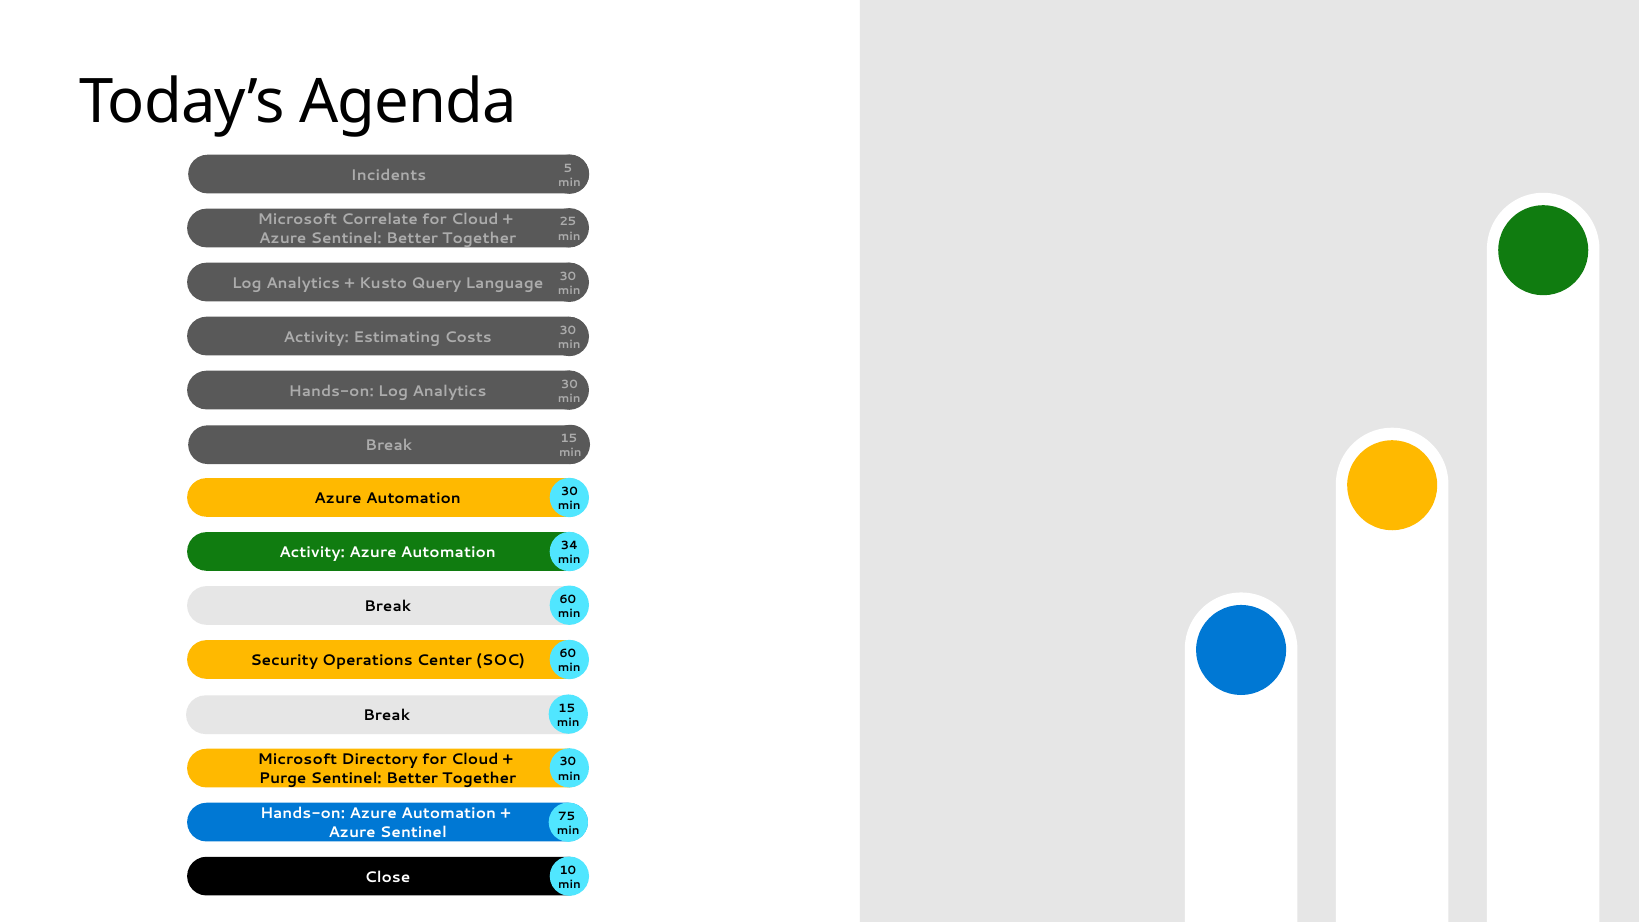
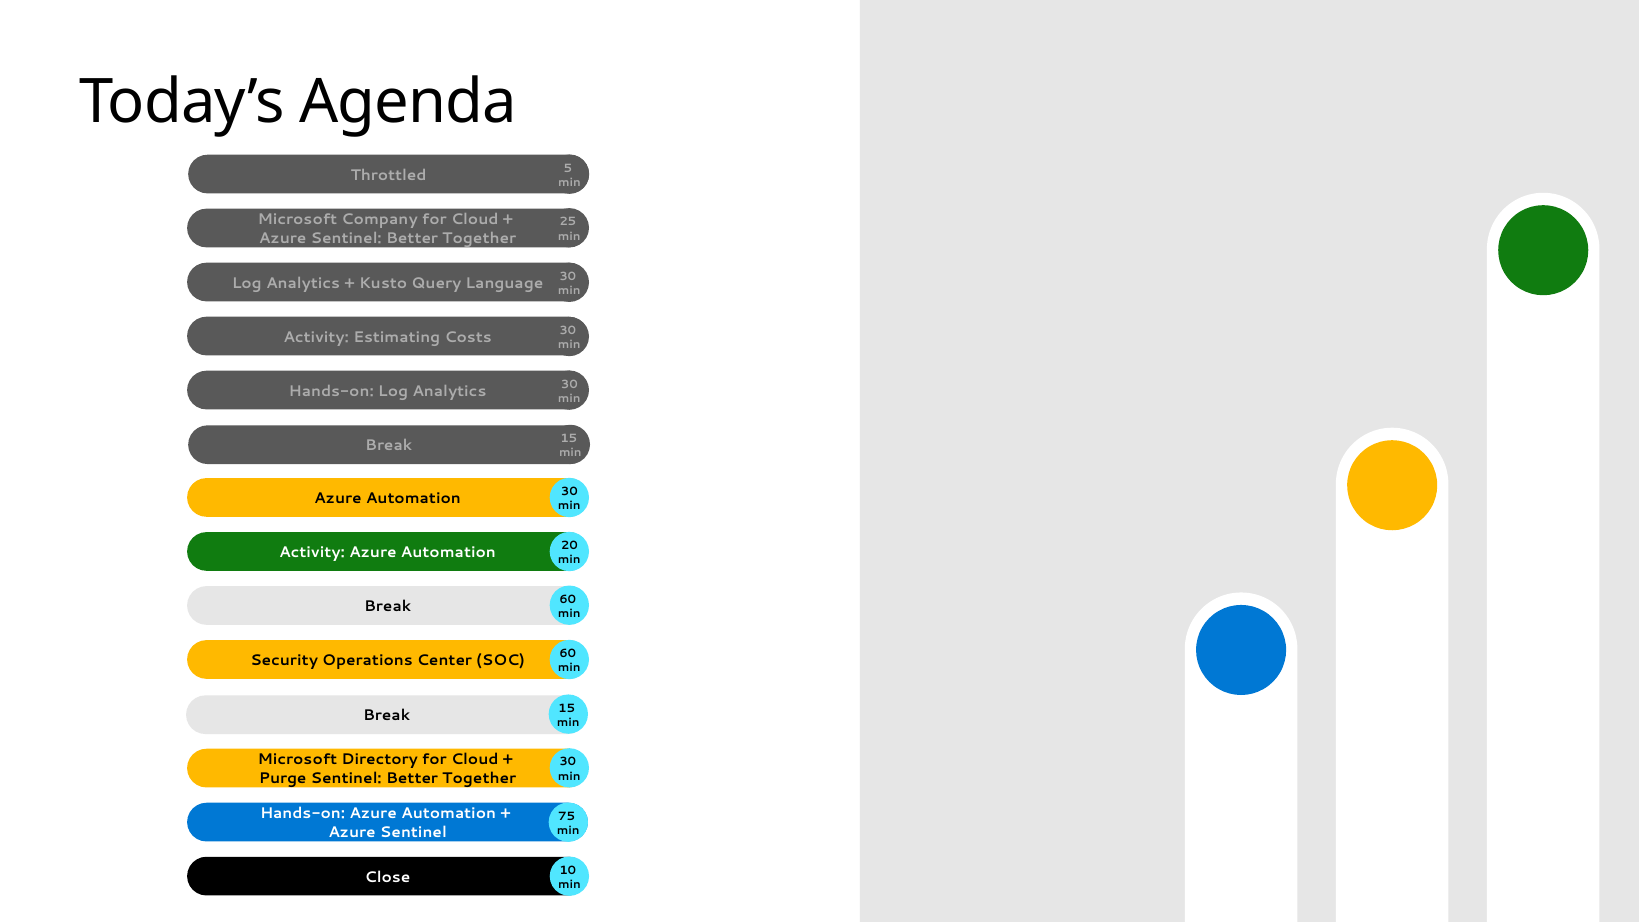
Incidents: Incidents -> Throttled
Correlate: Correlate -> Company
34: 34 -> 20
